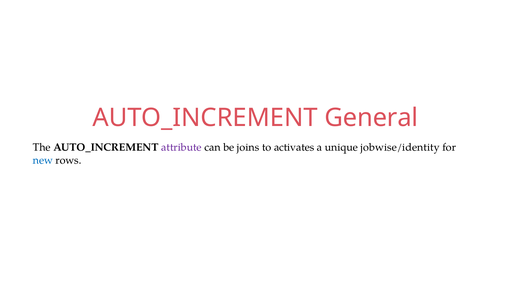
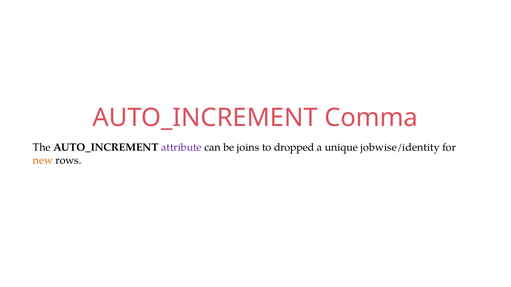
General: General -> Comma
activates: activates -> dropped
new colour: blue -> orange
